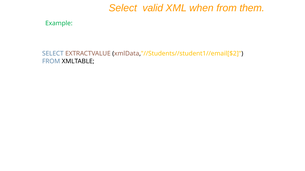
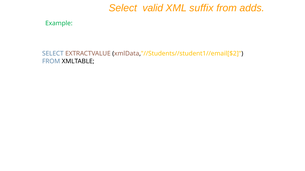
when: when -> suffix
them: them -> adds
